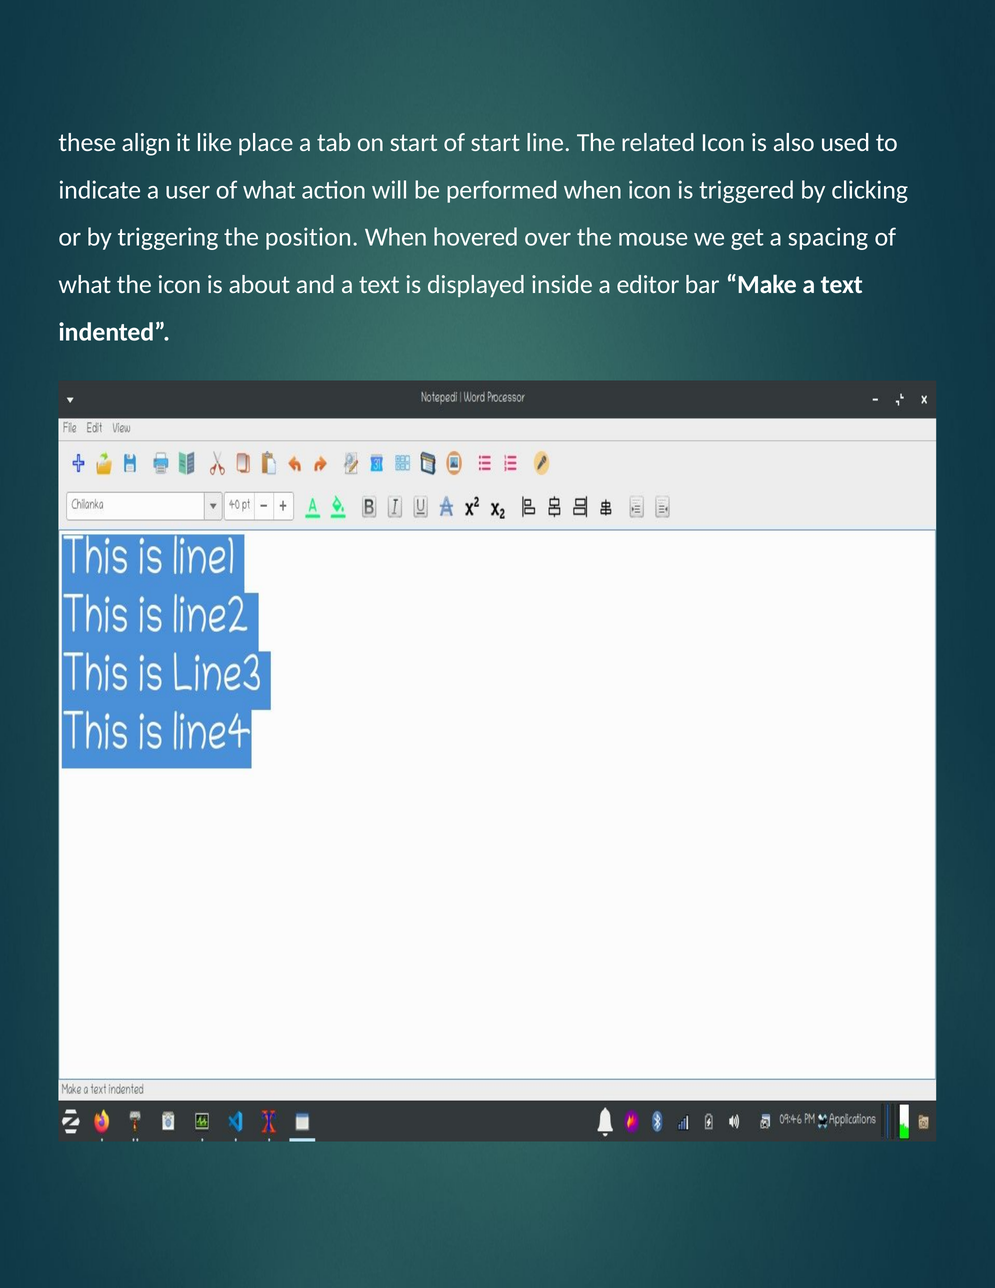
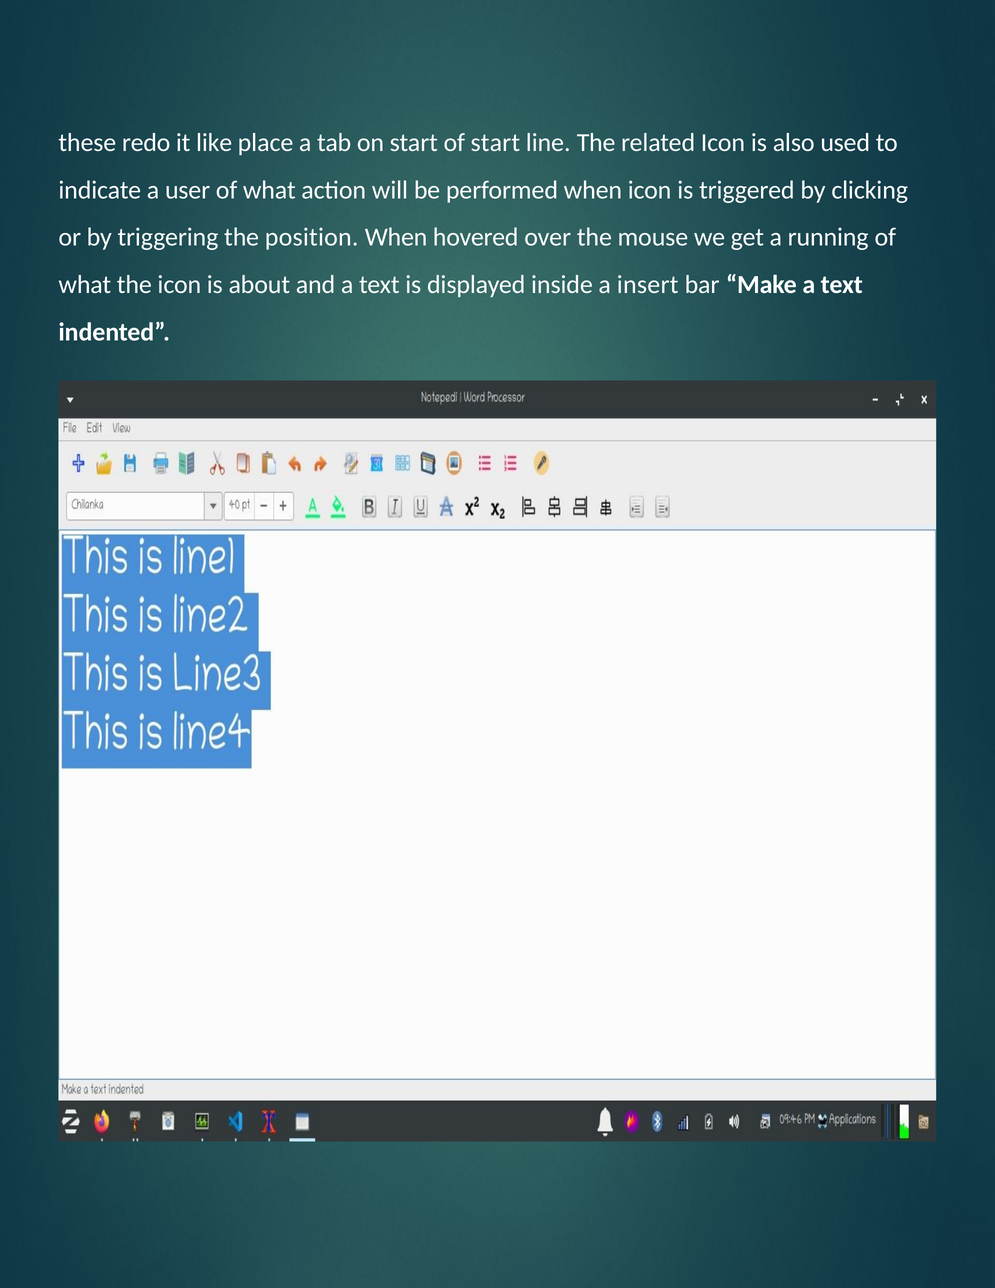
align: align -> redo
spacing: spacing -> running
editor: editor -> insert
